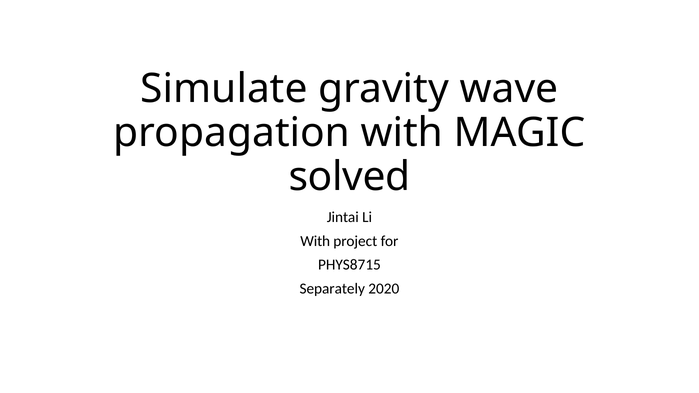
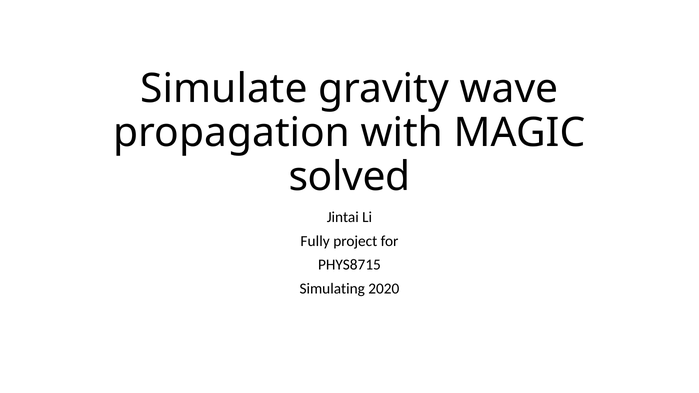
With at (315, 241): With -> Fully
Separately: Separately -> Simulating
